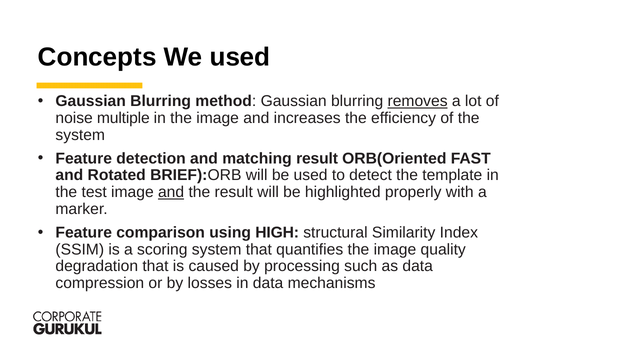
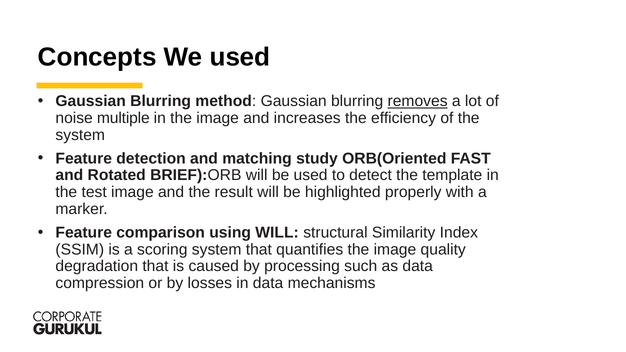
matching result: result -> study
and at (171, 192) underline: present -> none
using HIGH: HIGH -> WILL
